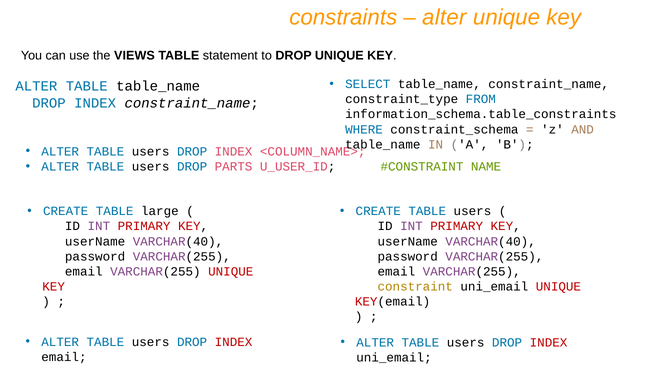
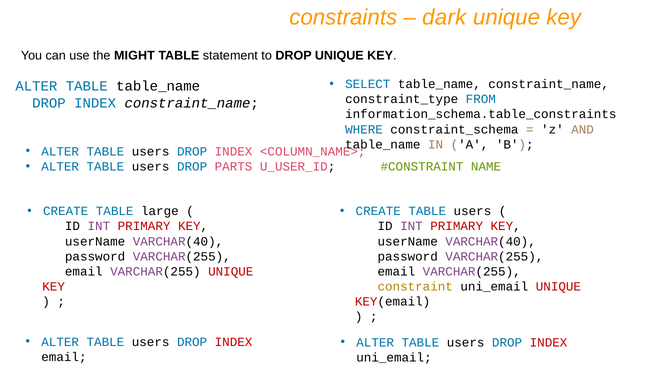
alter at (444, 17): alter -> dark
VIEWS: VIEWS -> MIGHT
